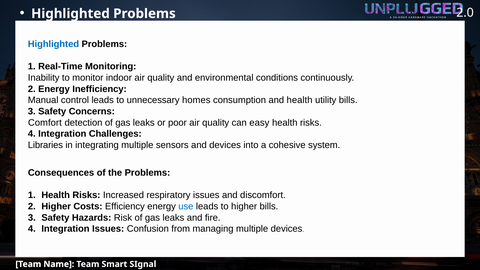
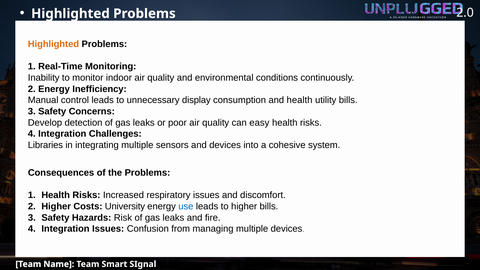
Highlighted at (53, 44) colour: blue -> orange
homes: homes -> display
Comfort: Comfort -> Develop
Efficiency: Efficiency -> University
